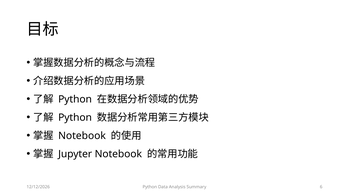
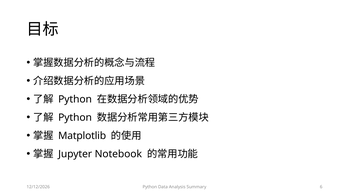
Notebook at (82, 136): Notebook -> Matplotlib
